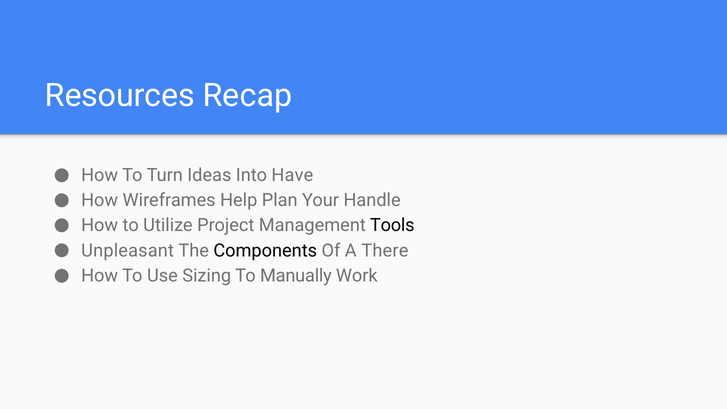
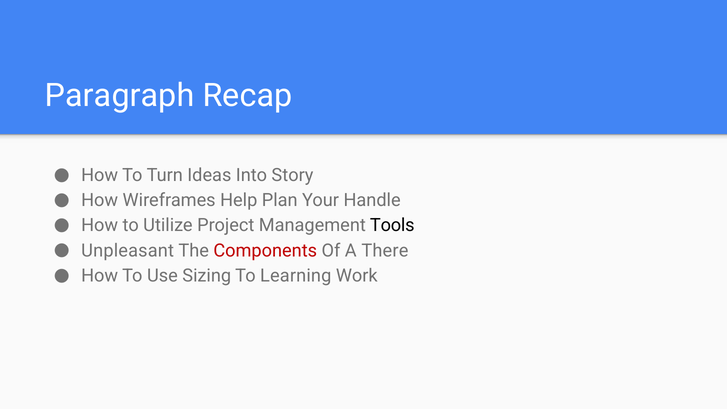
Resources: Resources -> Paragraph
Have: Have -> Story
Components colour: black -> red
Manually: Manually -> Learning
